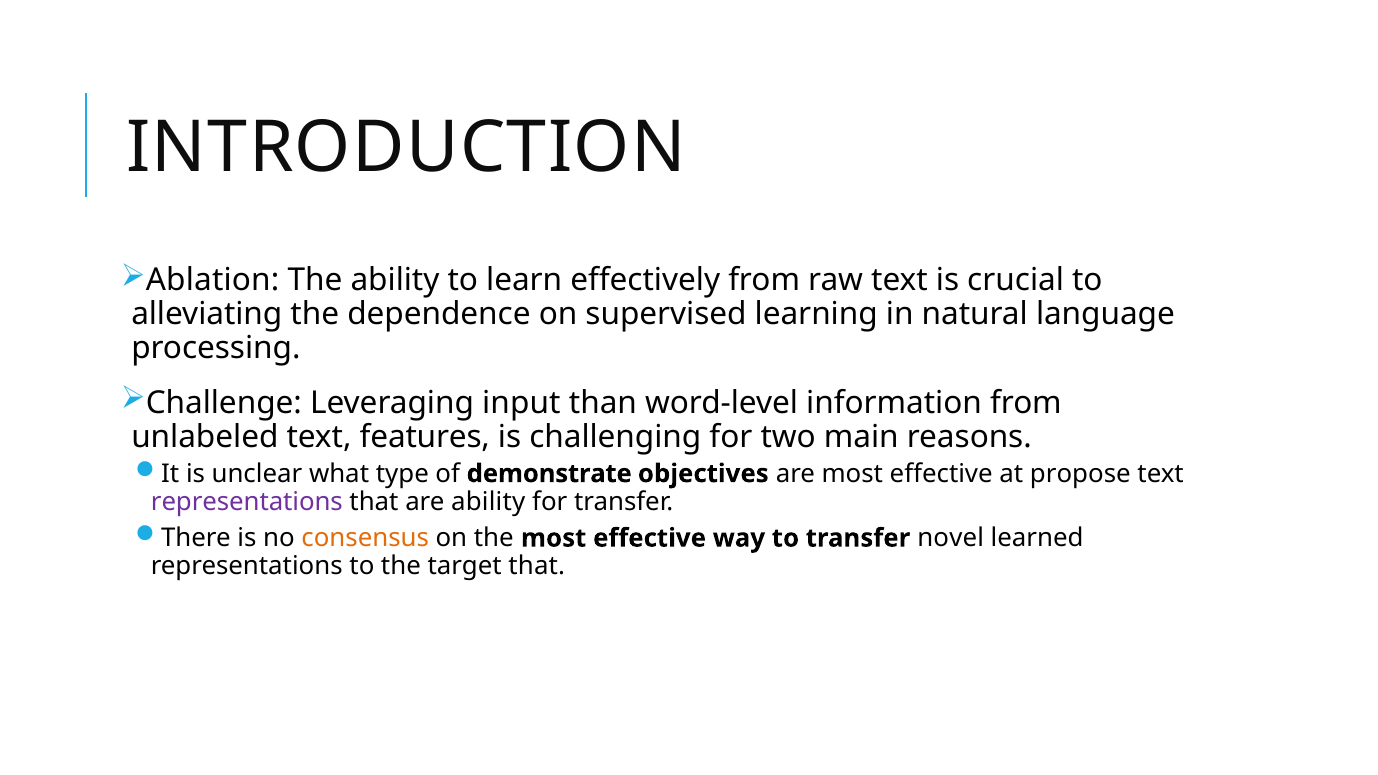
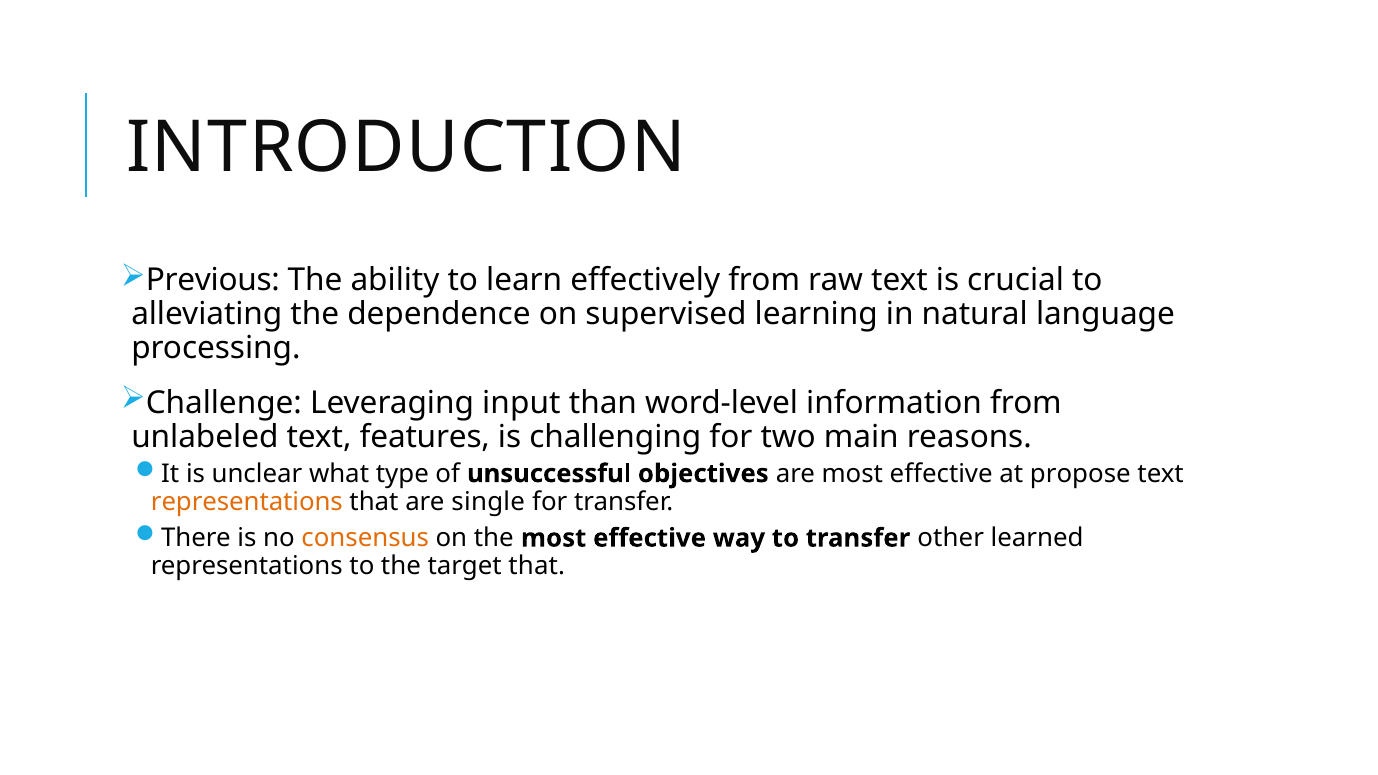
Ablation: Ablation -> Previous
demonstrate: demonstrate -> unsuccessful
representations at (247, 502) colour: purple -> orange
are ability: ability -> single
novel: novel -> other
